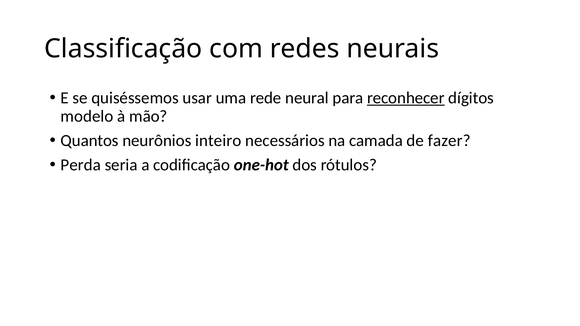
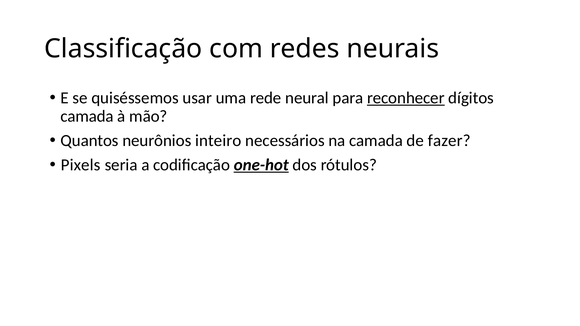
modelo at (87, 116): modelo -> camada
Perda: Perda -> Pixels
one-hot underline: none -> present
